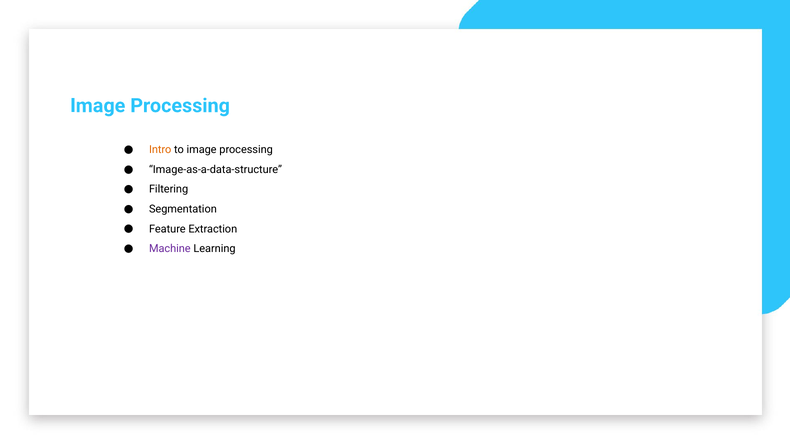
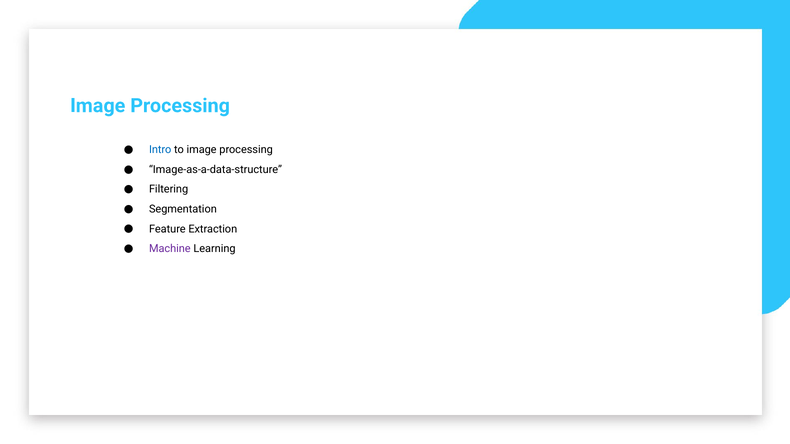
Intro colour: orange -> blue
